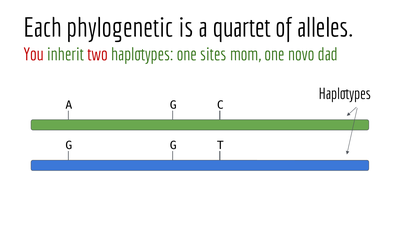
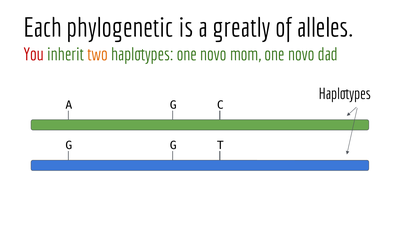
quartet: quartet -> greatly
two colour: red -> orange
haplotypes one sites: sites -> novo
